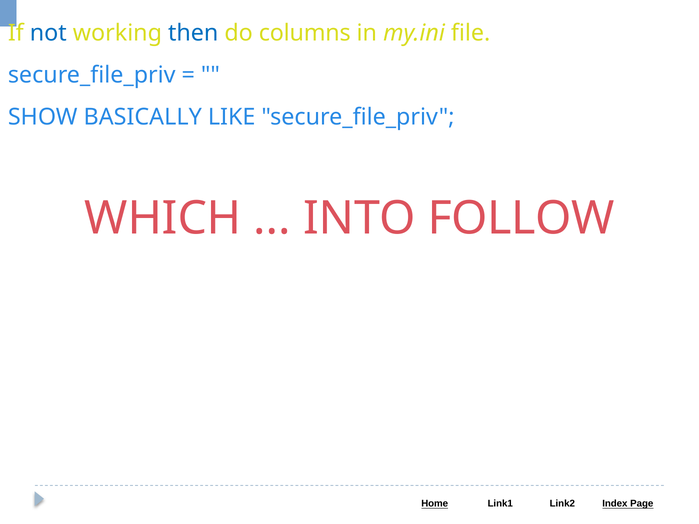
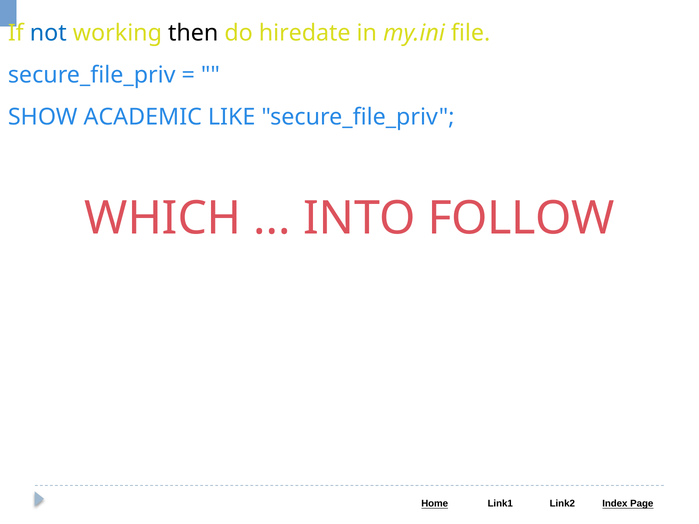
then colour: blue -> black
columns: columns -> hiredate
BASICALLY: BASICALLY -> ACADEMIC
